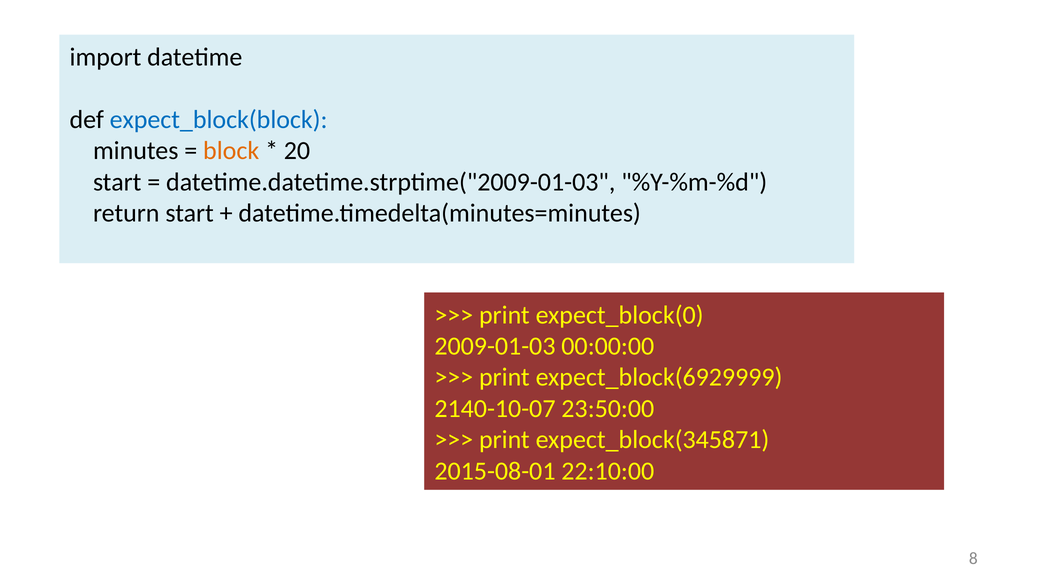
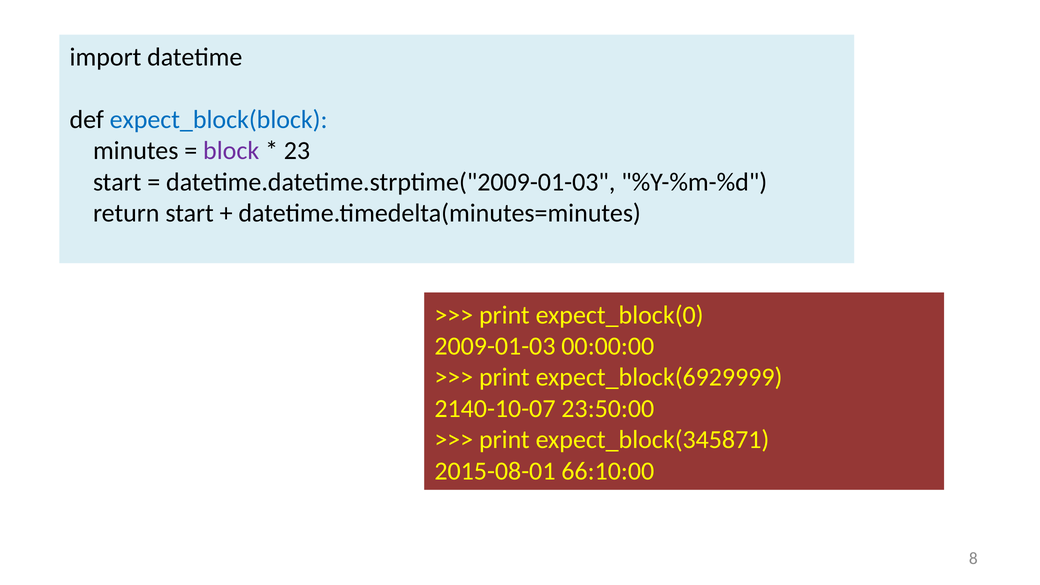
block colour: orange -> purple
20: 20 -> 23
22:10:00: 22:10:00 -> 66:10:00
